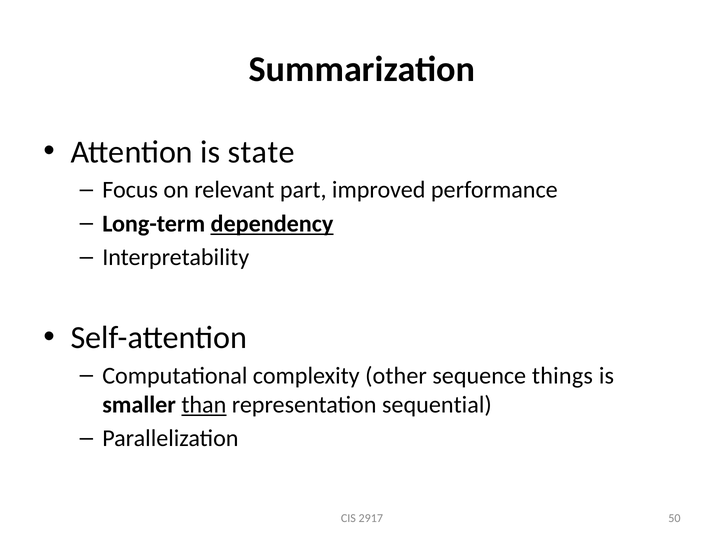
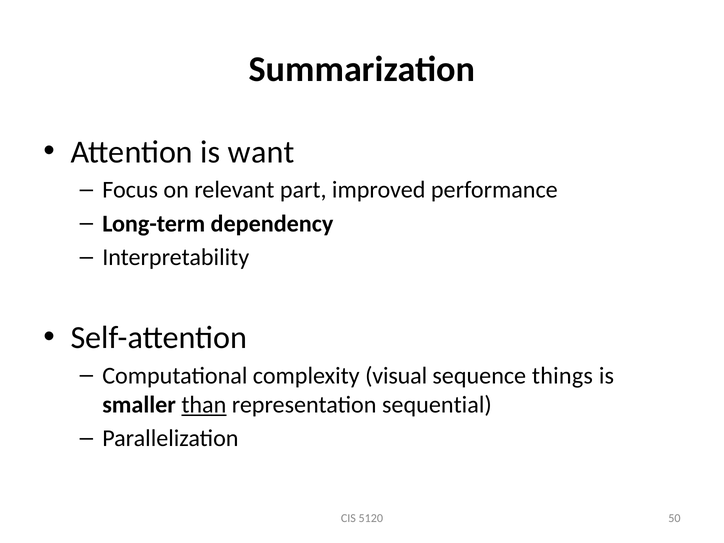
state: state -> want
dependency underline: present -> none
other: other -> visual
2917: 2917 -> 5120
